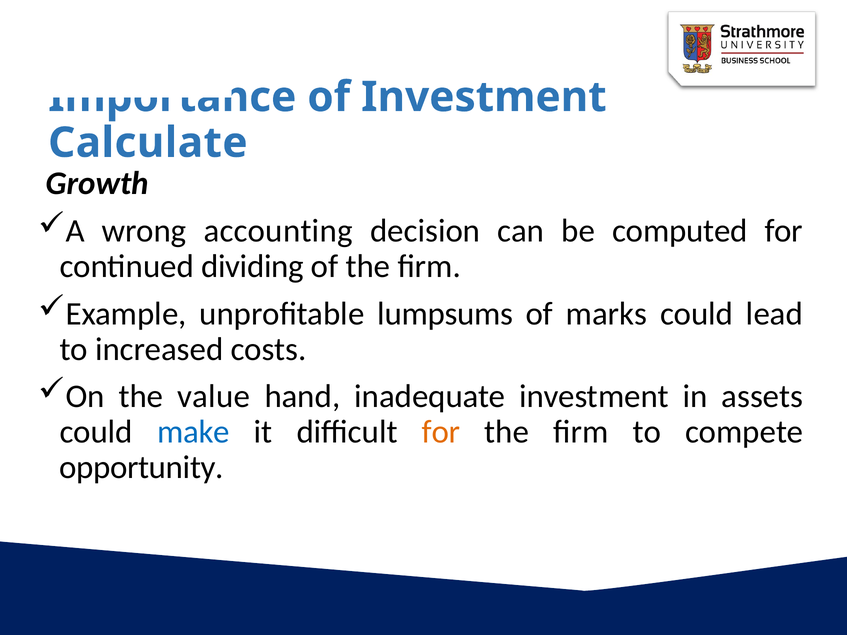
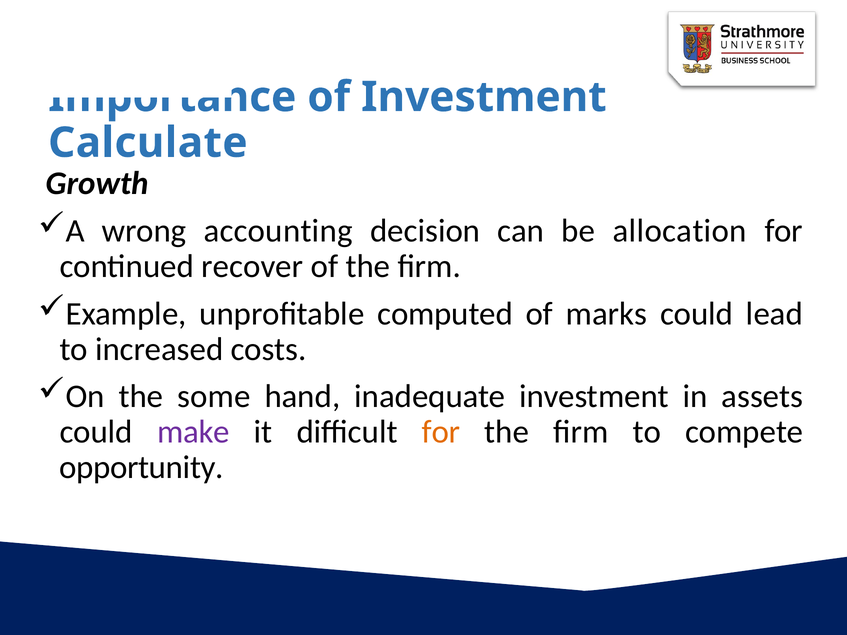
computed: computed -> allocation
dividing: dividing -> recover
lumpsums: lumpsums -> computed
value: value -> some
make colour: blue -> purple
